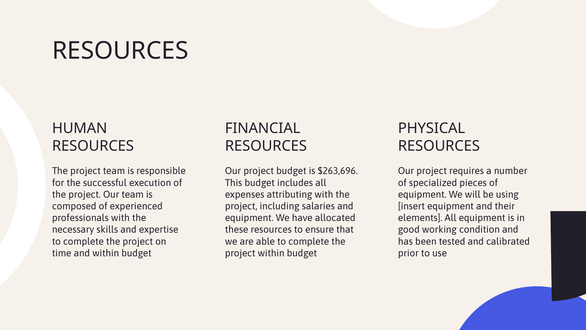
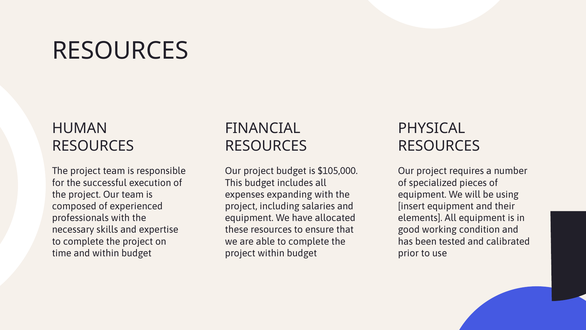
$263,696: $263,696 -> $105,000
attributing: attributing -> expanding
